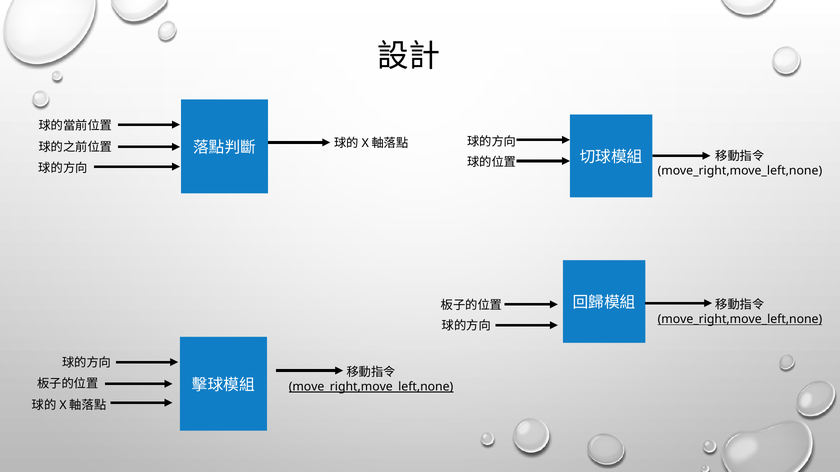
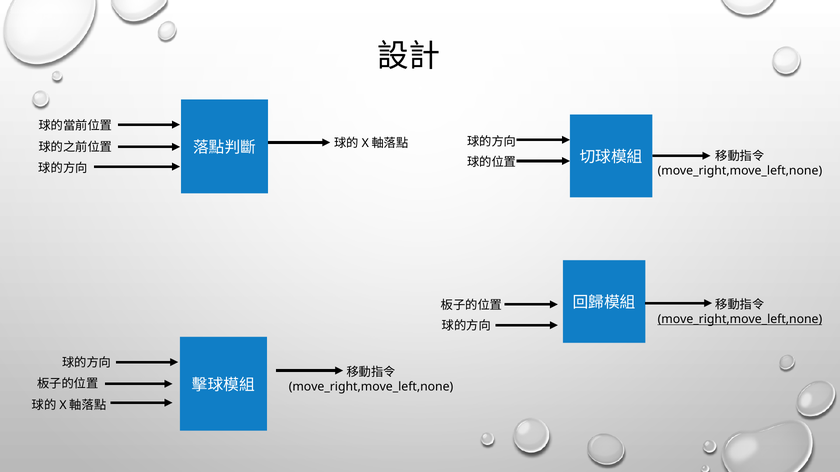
move_right,move_left,none at (371, 387) underline: present -> none
